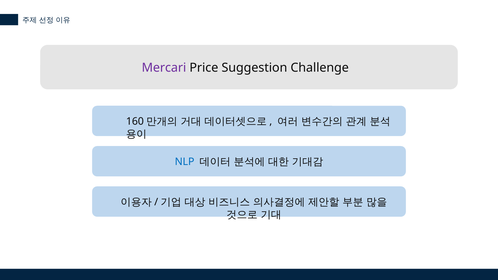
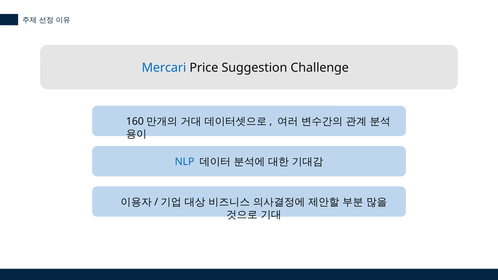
Mercari colour: purple -> blue
